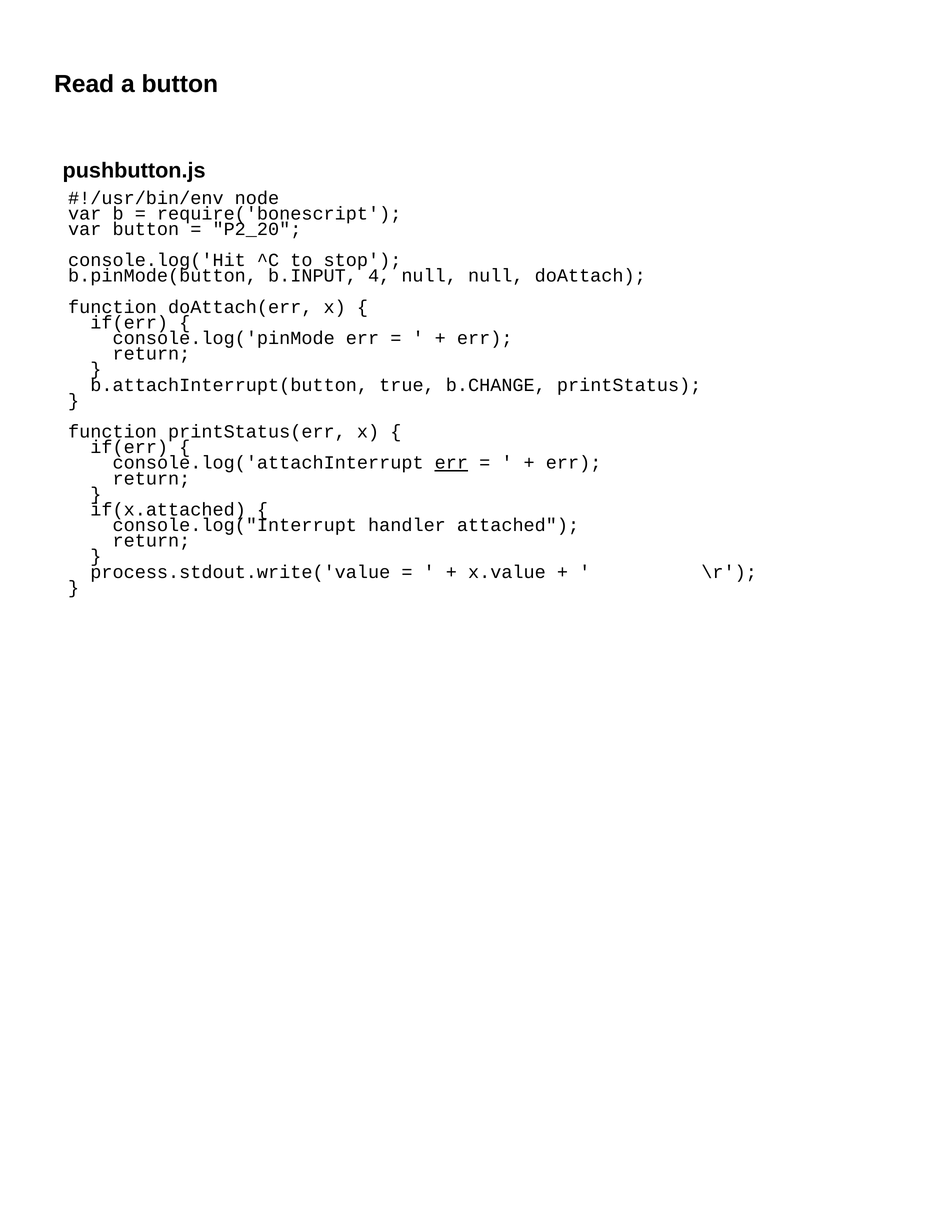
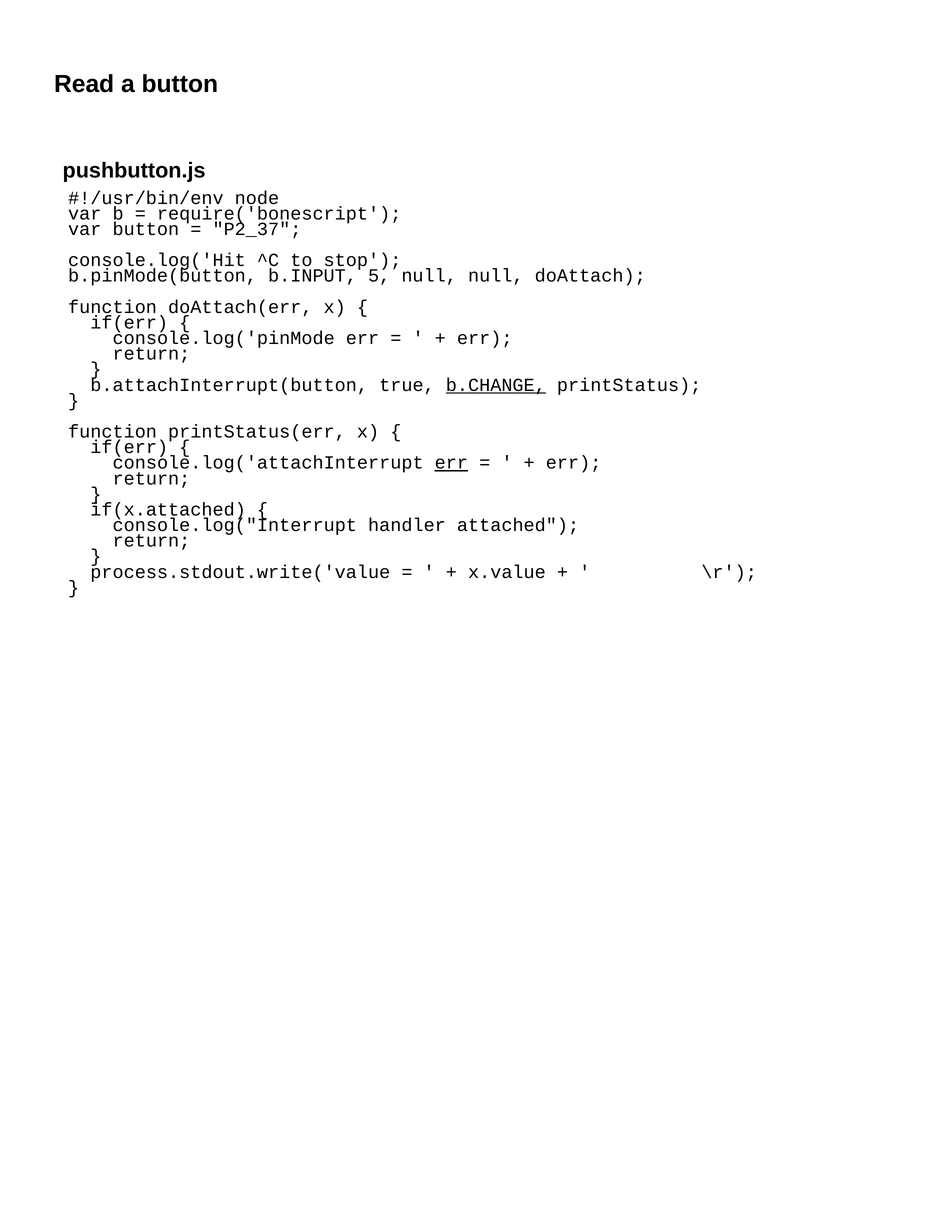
P2_20: P2_20 -> P2_37
4: 4 -> 5
b.CHANGE underline: none -> present
